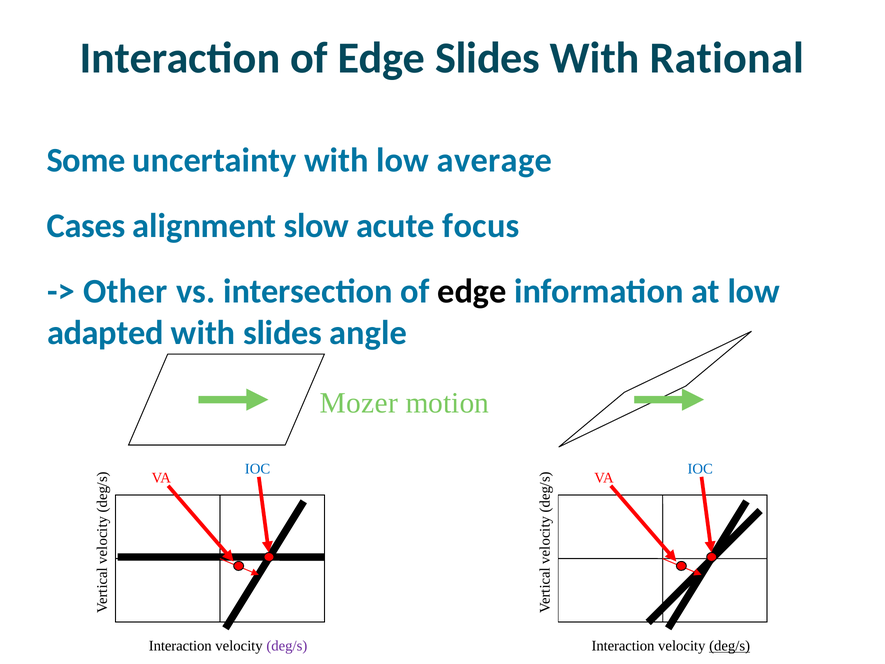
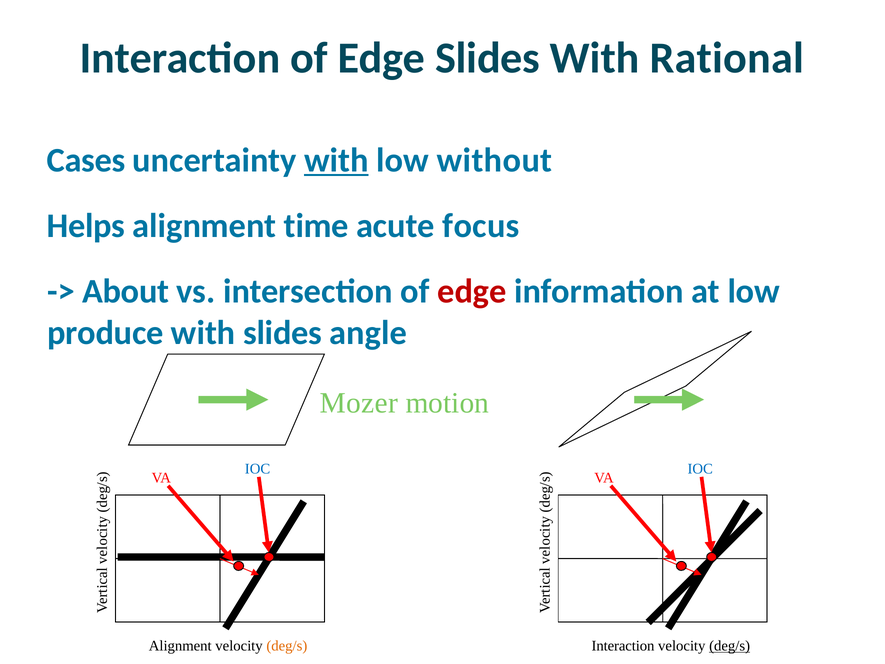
Some: Some -> Cases
with at (336, 160) underline: none -> present
average: average -> without
Cases: Cases -> Helps
slow: slow -> time
Other: Other -> About
edge at (472, 291) colour: black -> red
adapted: adapted -> produce
Interaction at (180, 646): Interaction -> Alignment
deg/s at (287, 646) colour: purple -> orange
